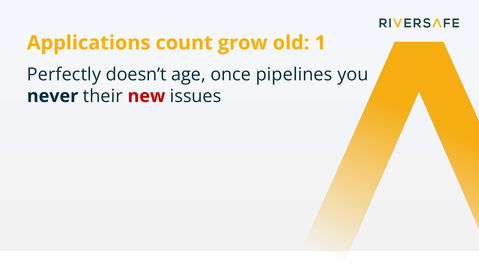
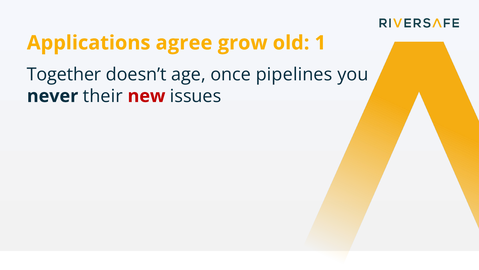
count: count -> agree
Perfectly: Perfectly -> Together
